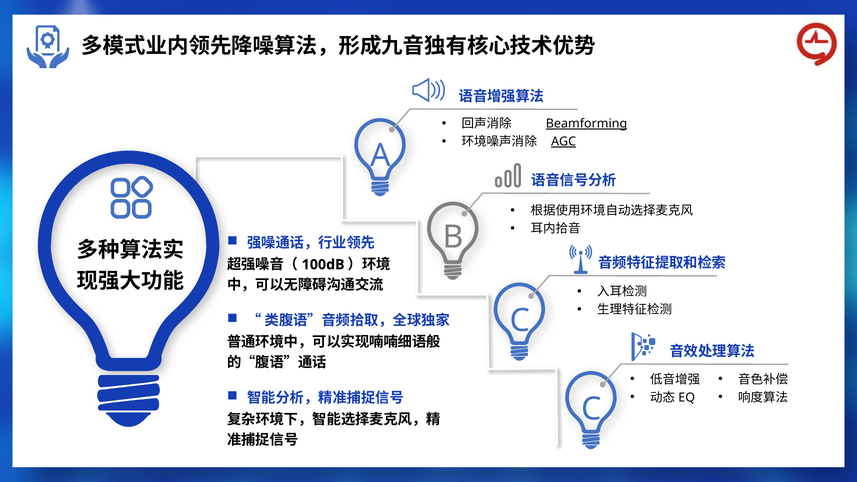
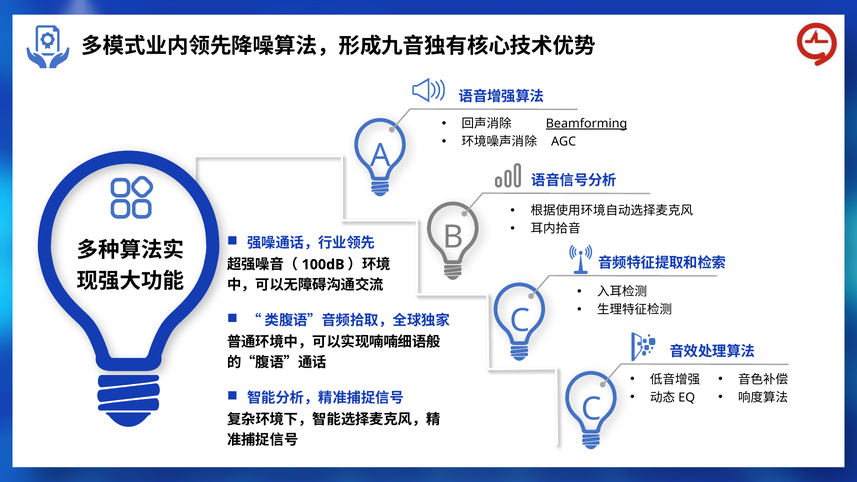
AGC underline: present -> none
